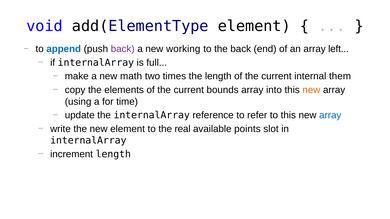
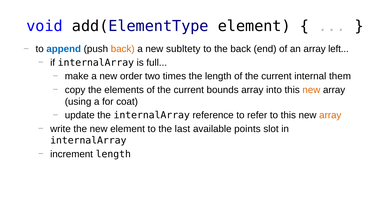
back at (123, 49) colour: purple -> orange
working: working -> subltety
math: math -> order
time: time -> coat
array at (330, 115) colour: blue -> orange
real: real -> last
